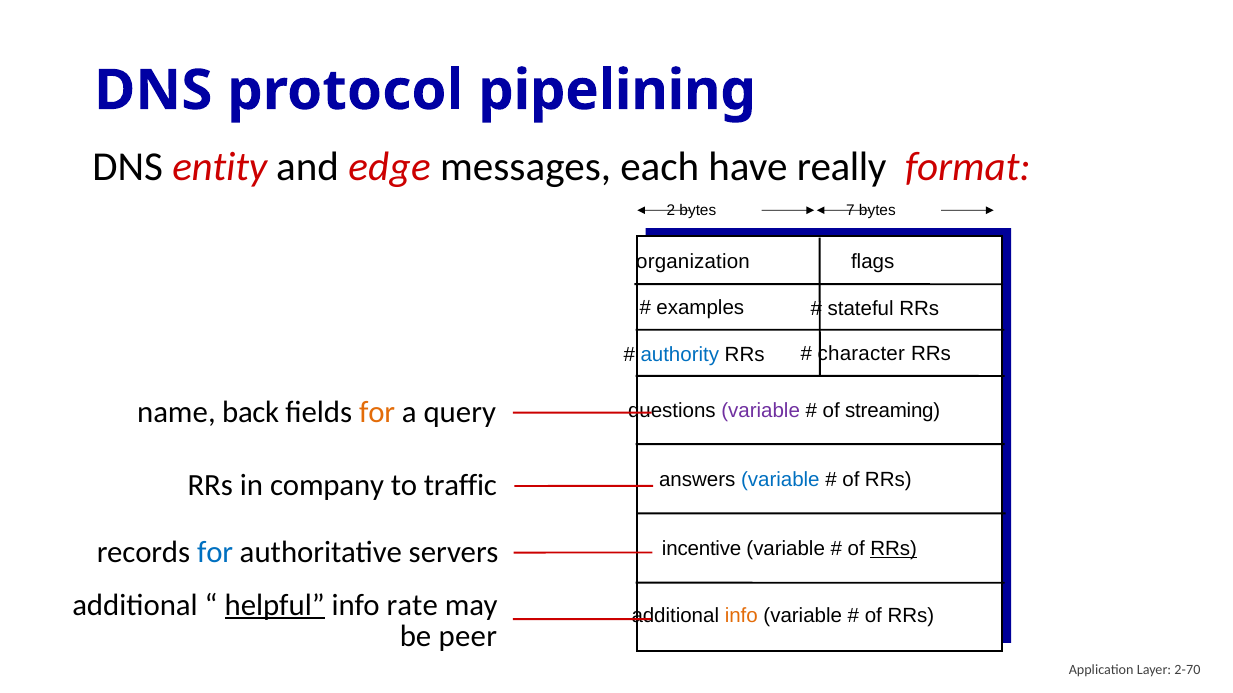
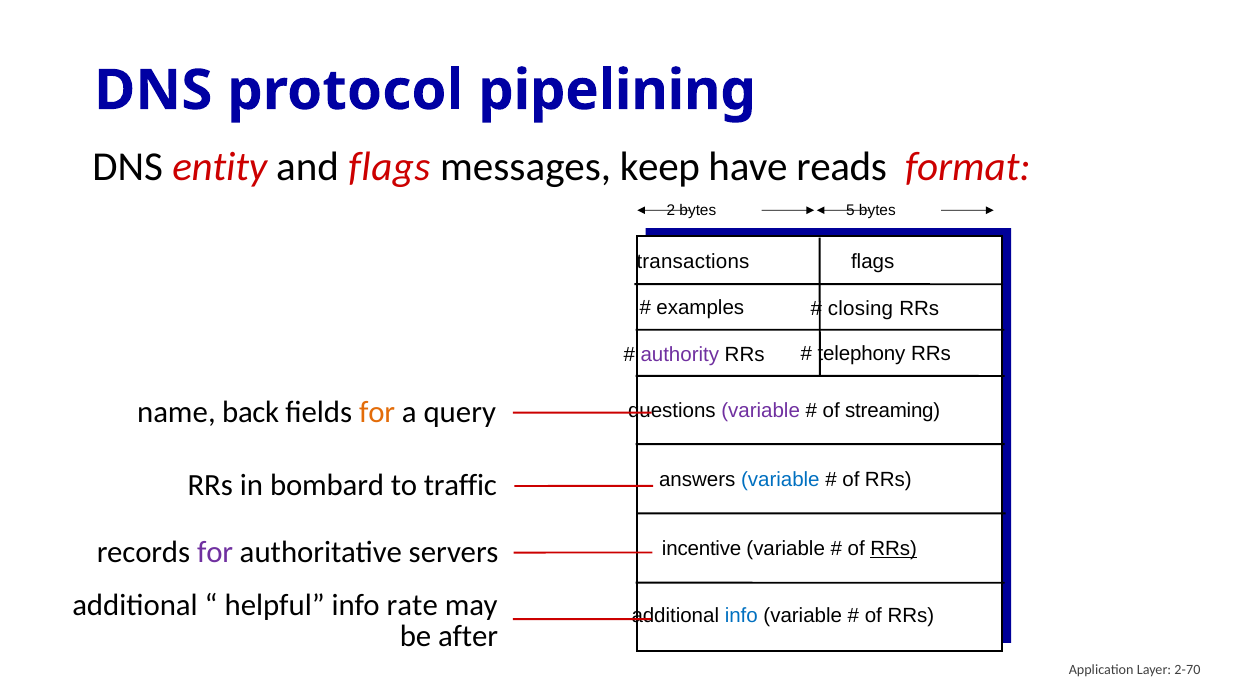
and edge: edge -> flags
each: each -> keep
really: really -> reads
7: 7 -> 5
organization: organization -> transactions
stateful: stateful -> closing
character: character -> telephony
authority colour: blue -> purple
company: company -> bombard
for at (215, 553) colour: blue -> purple
helpful underline: present -> none
info at (741, 617) colour: orange -> blue
peer: peer -> after
